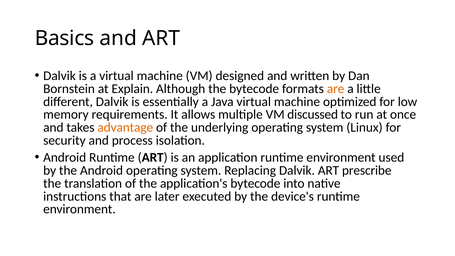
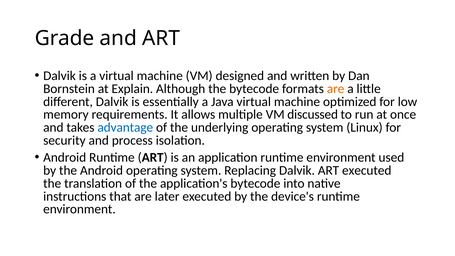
Basics: Basics -> Grade
advantage colour: orange -> blue
ART prescribe: prescribe -> executed
